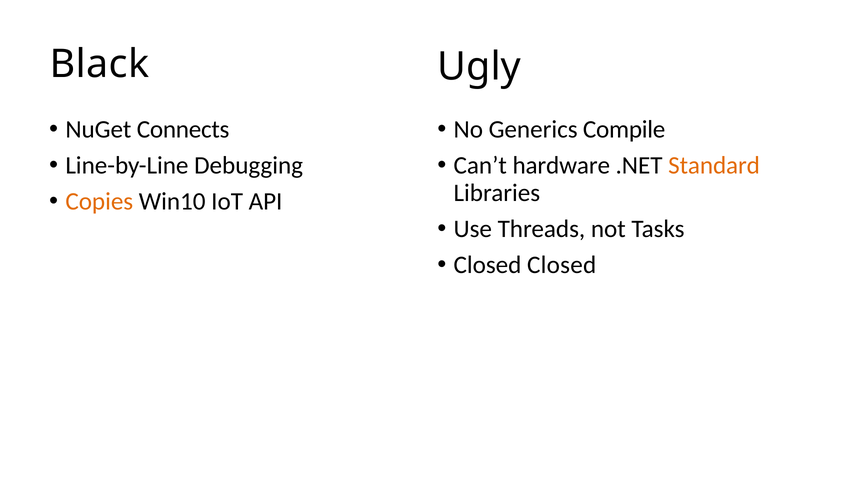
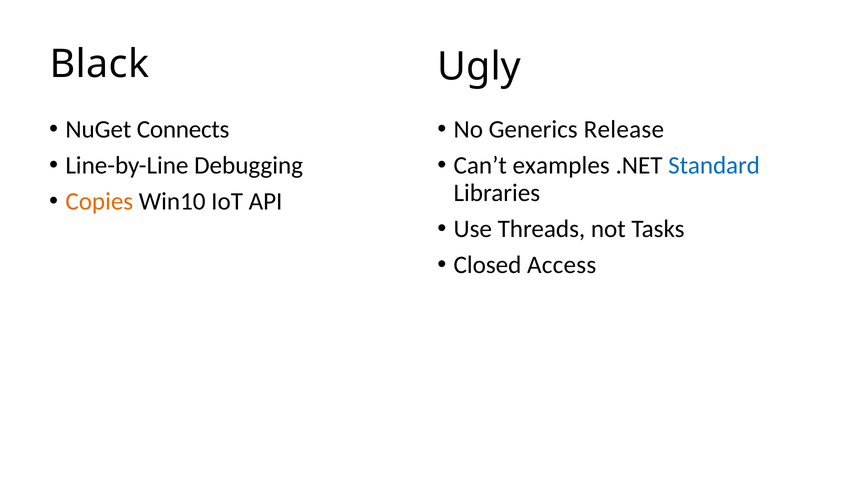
Compile: Compile -> Release
hardware: hardware -> examples
Standard colour: orange -> blue
Closed Closed: Closed -> Access
